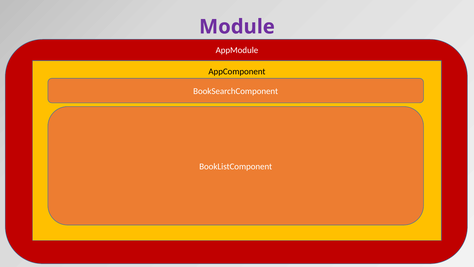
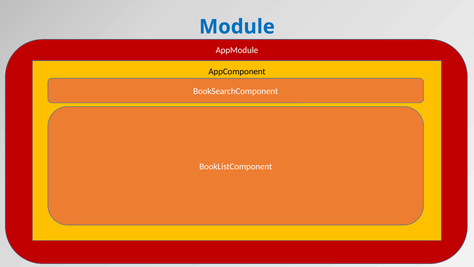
Module at (237, 27) colour: purple -> blue
